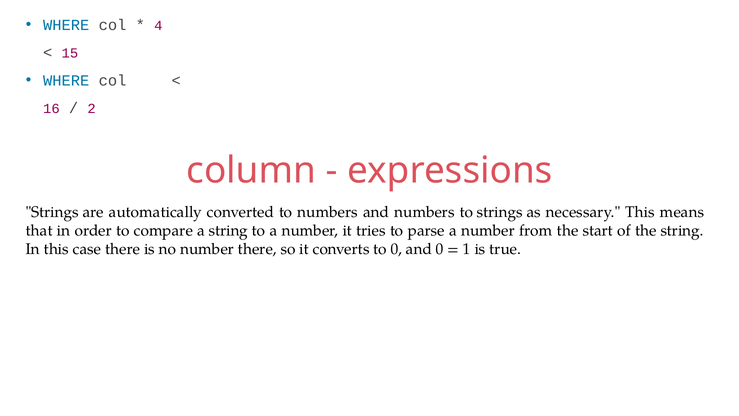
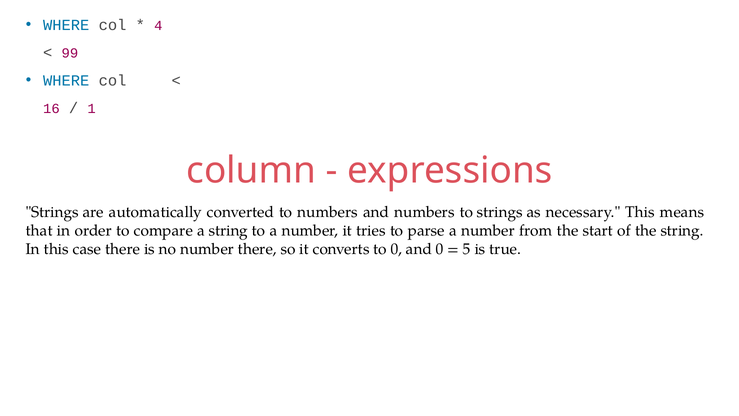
15: 15 -> 99
2: 2 -> 1
1: 1 -> 5
